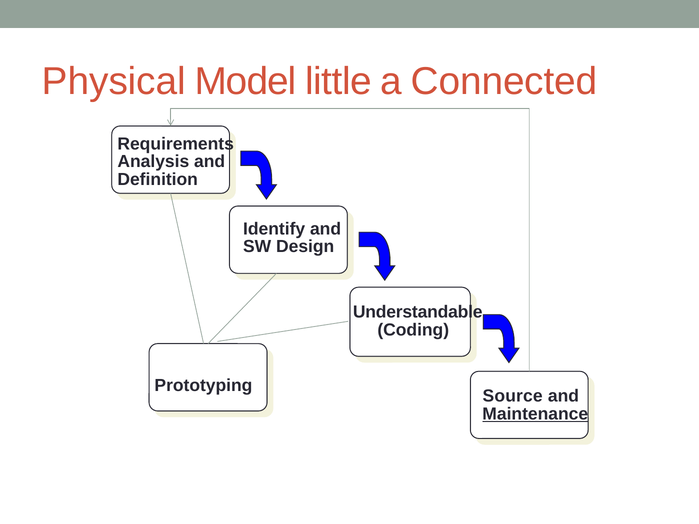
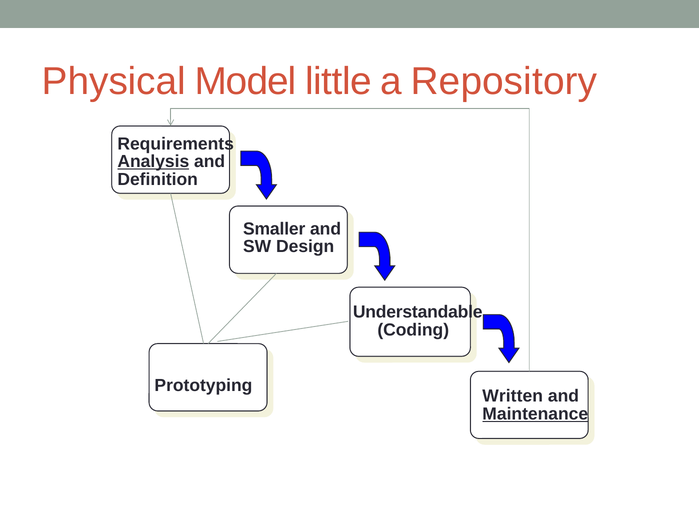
Connected: Connected -> Repository
Analysis underline: none -> present
Identify: Identify -> Smaller
Source: Source -> Written
